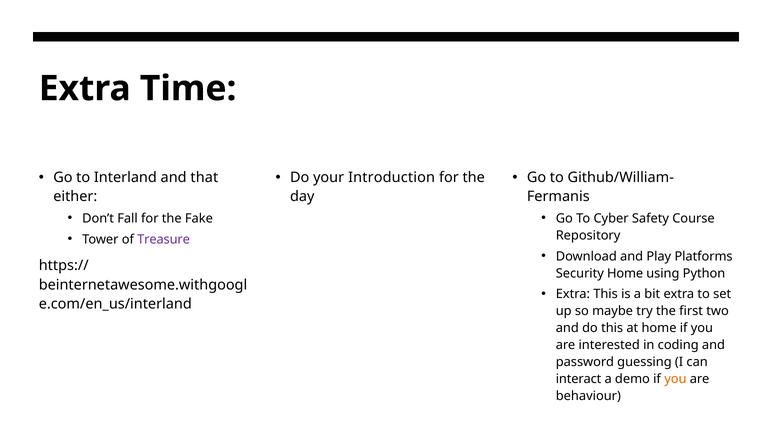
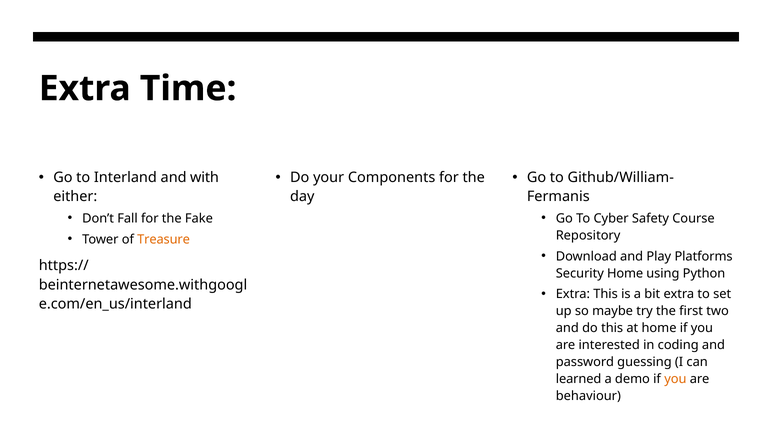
that: that -> with
Introduction: Introduction -> Components
Treasure colour: purple -> orange
interact: interact -> learned
